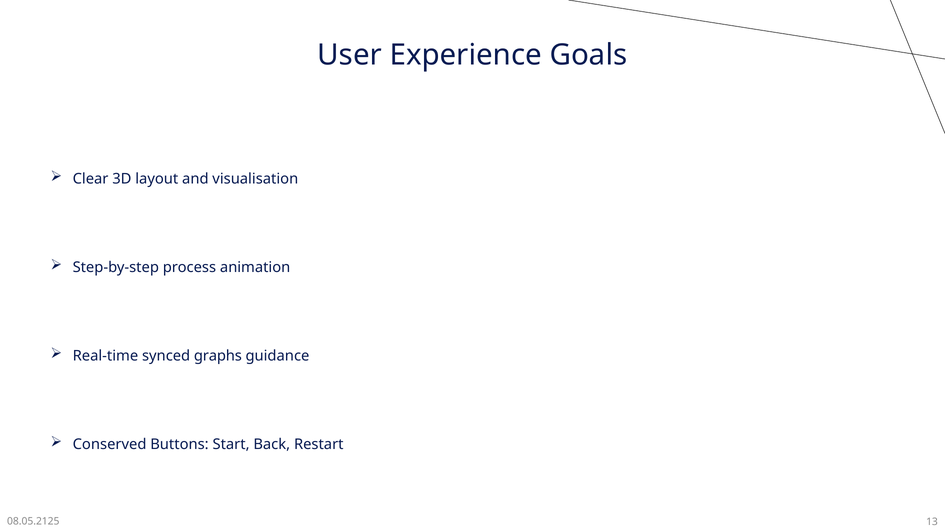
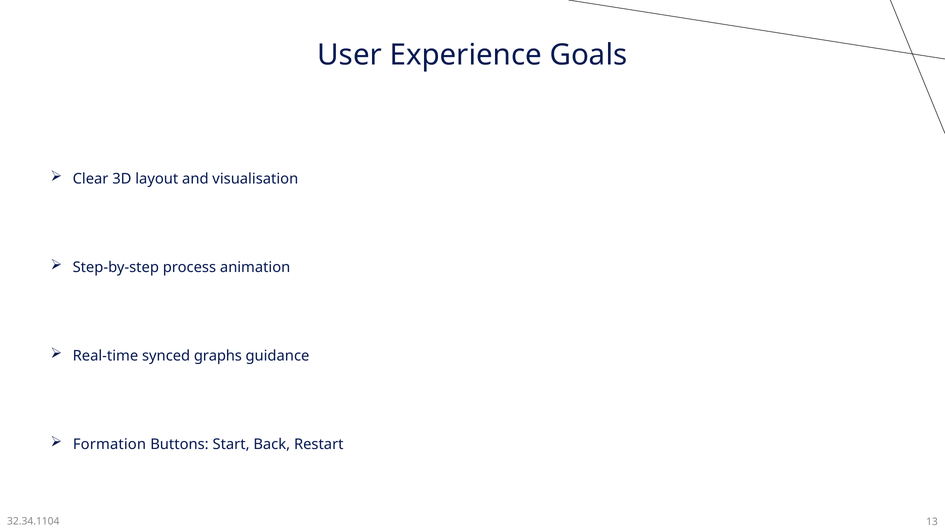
Conserved: Conserved -> Formation
08.05.2125: 08.05.2125 -> 32.34.1104
